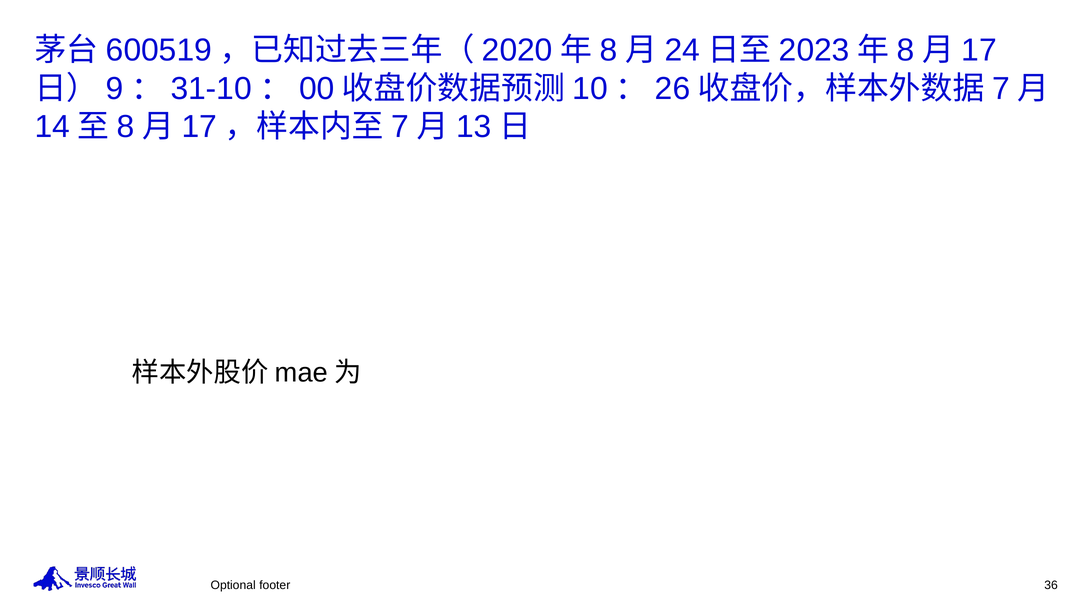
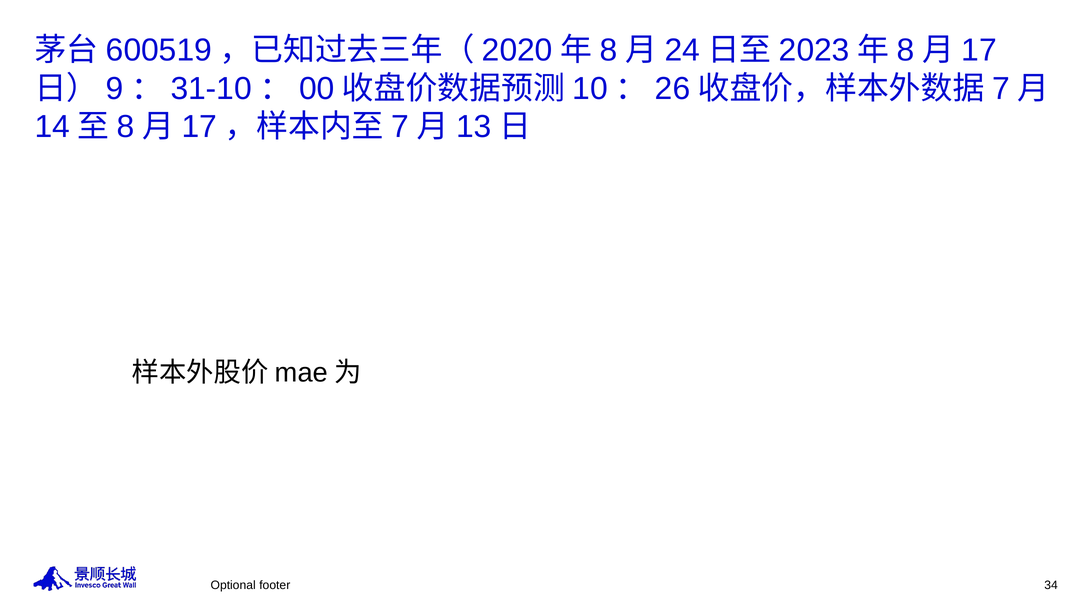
36: 36 -> 34
